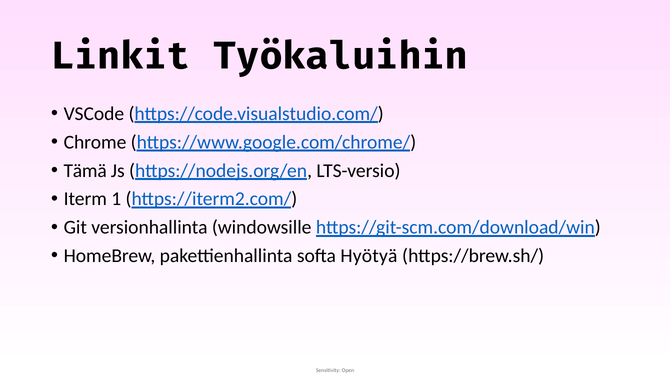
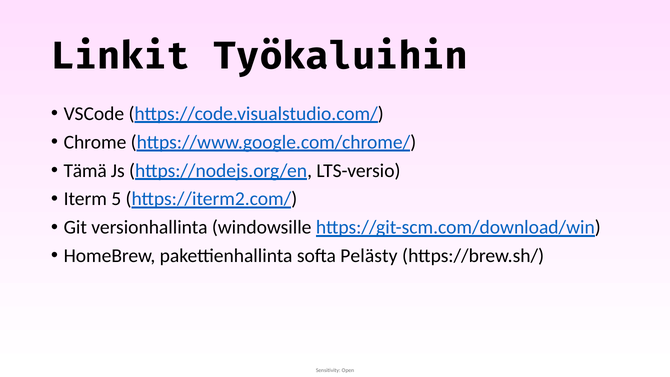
1: 1 -> 5
Hyötyä: Hyötyä -> Pelästy
